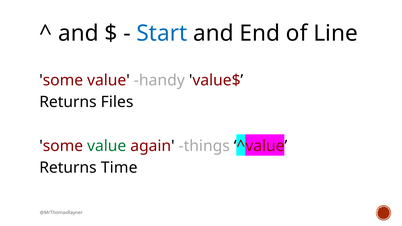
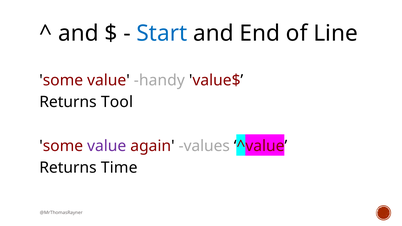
Files: Files -> Tool
value at (107, 146) colour: green -> purple
things: things -> values
